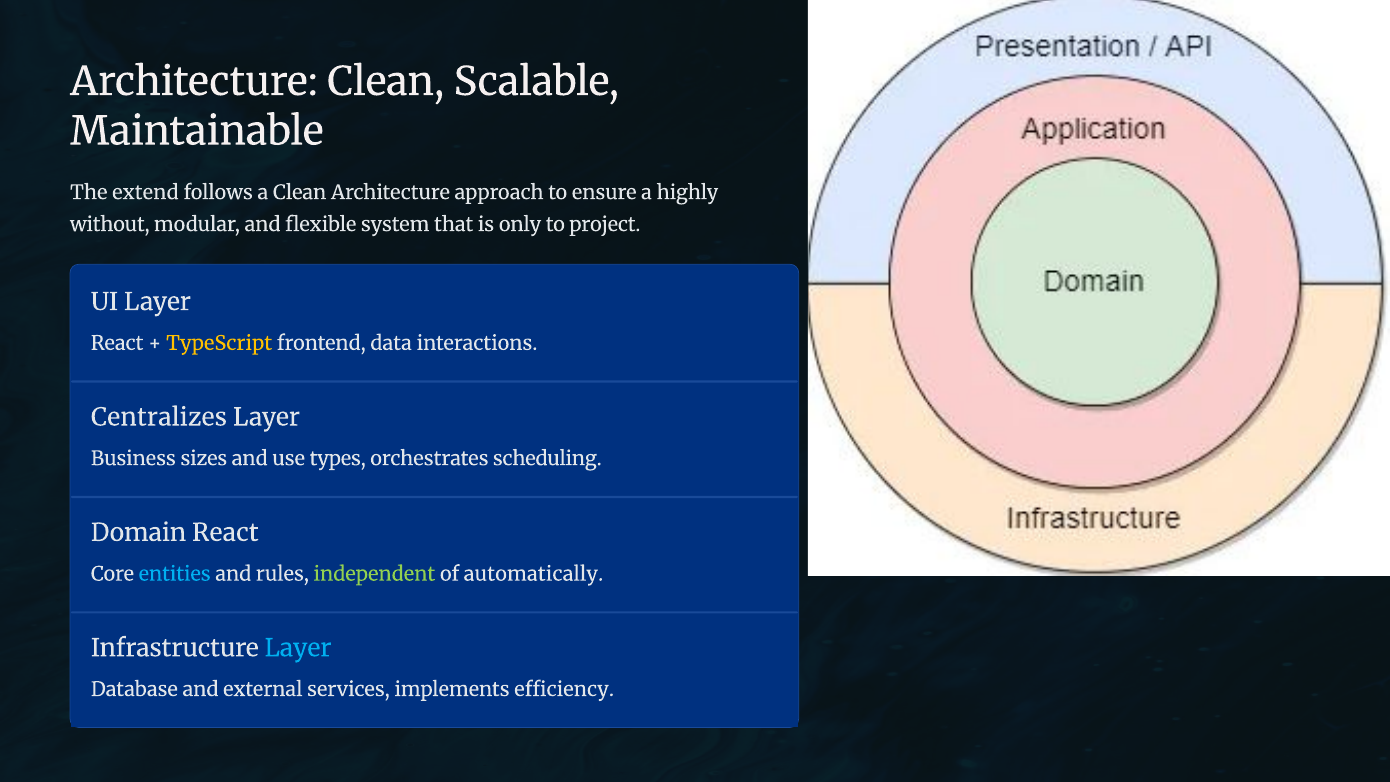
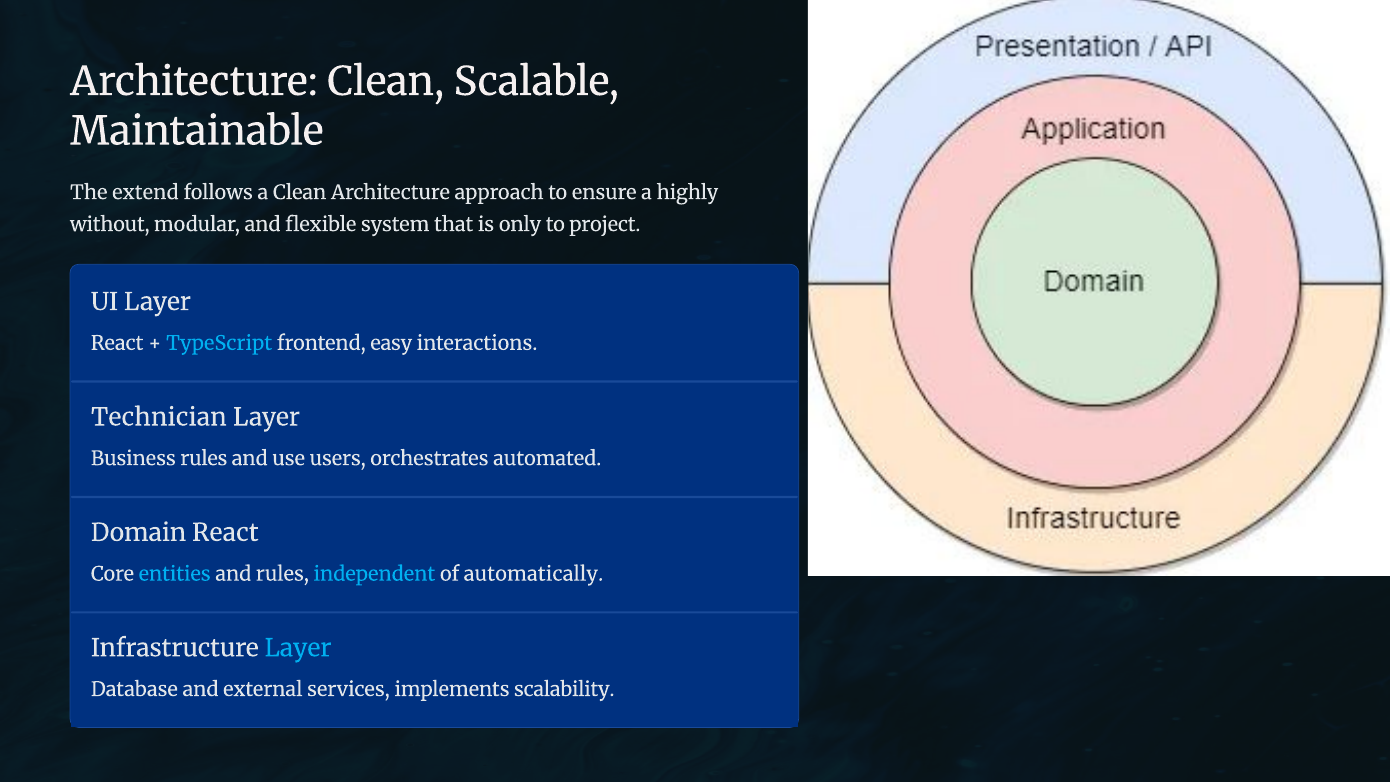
TypeScript colour: yellow -> light blue
data: data -> easy
Centralizes: Centralizes -> Technician
Business sizes: sizes -> rules
types: types -> users
scheduling: scheduling -> automated
independent colour: light green -> light blue
efficiency: efficiency -> scalability
